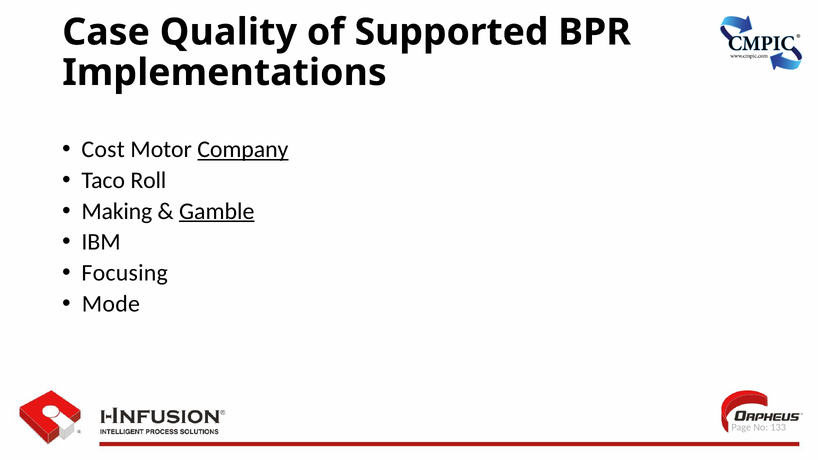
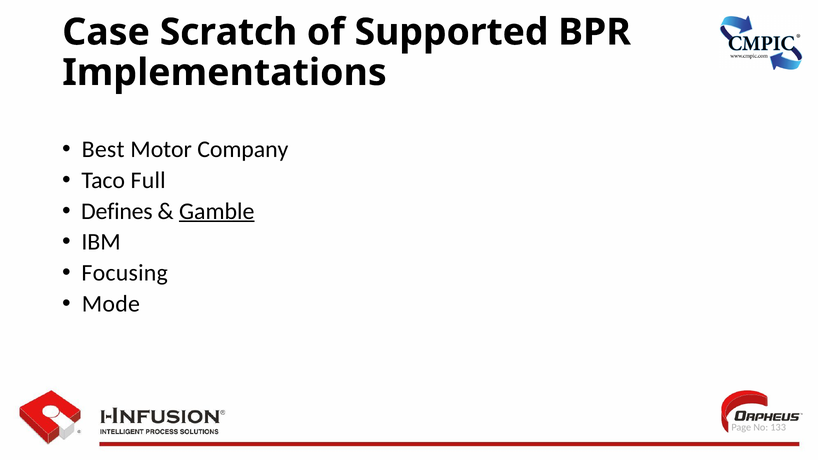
Quality: Quality -> Scratch
Cost: Cost -> Best
Company underline: present -> none
Roll: Roll -> Full
Making: Making -> Defines
